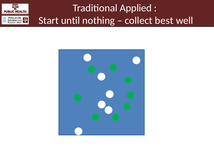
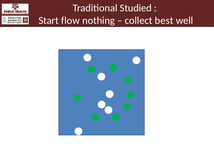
Applied: Applied -> Studied
until: until -> flow
